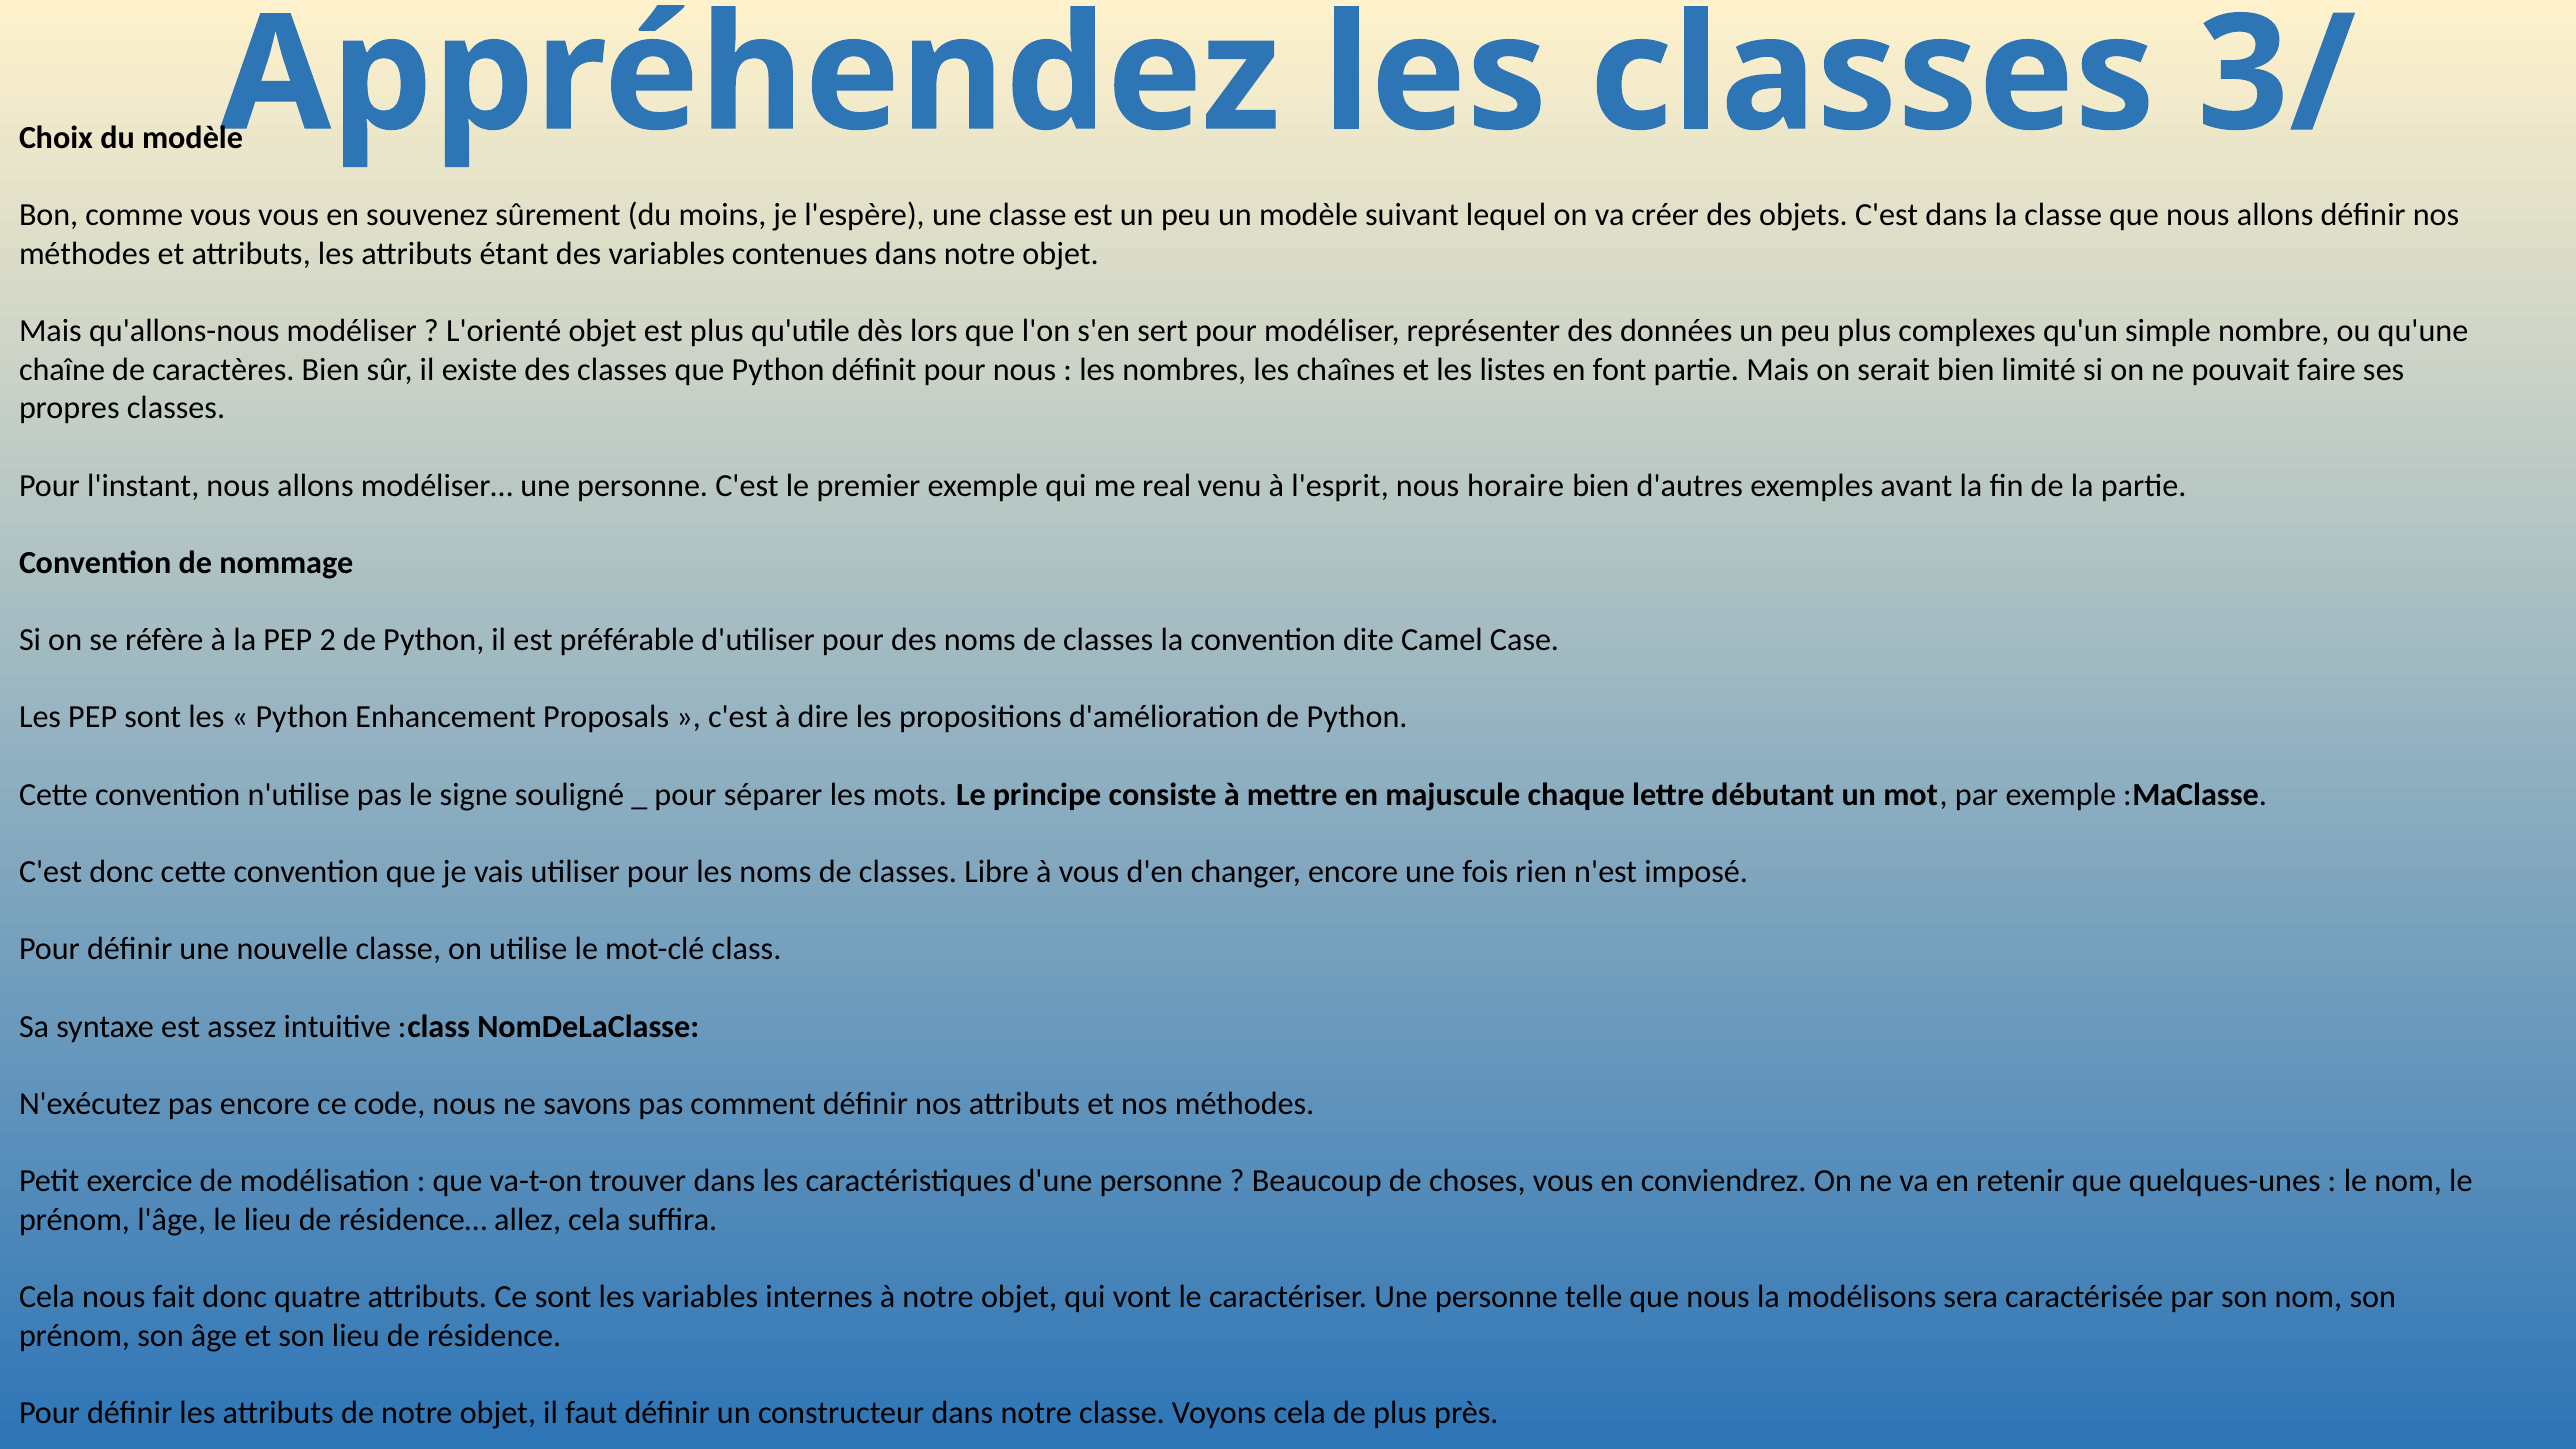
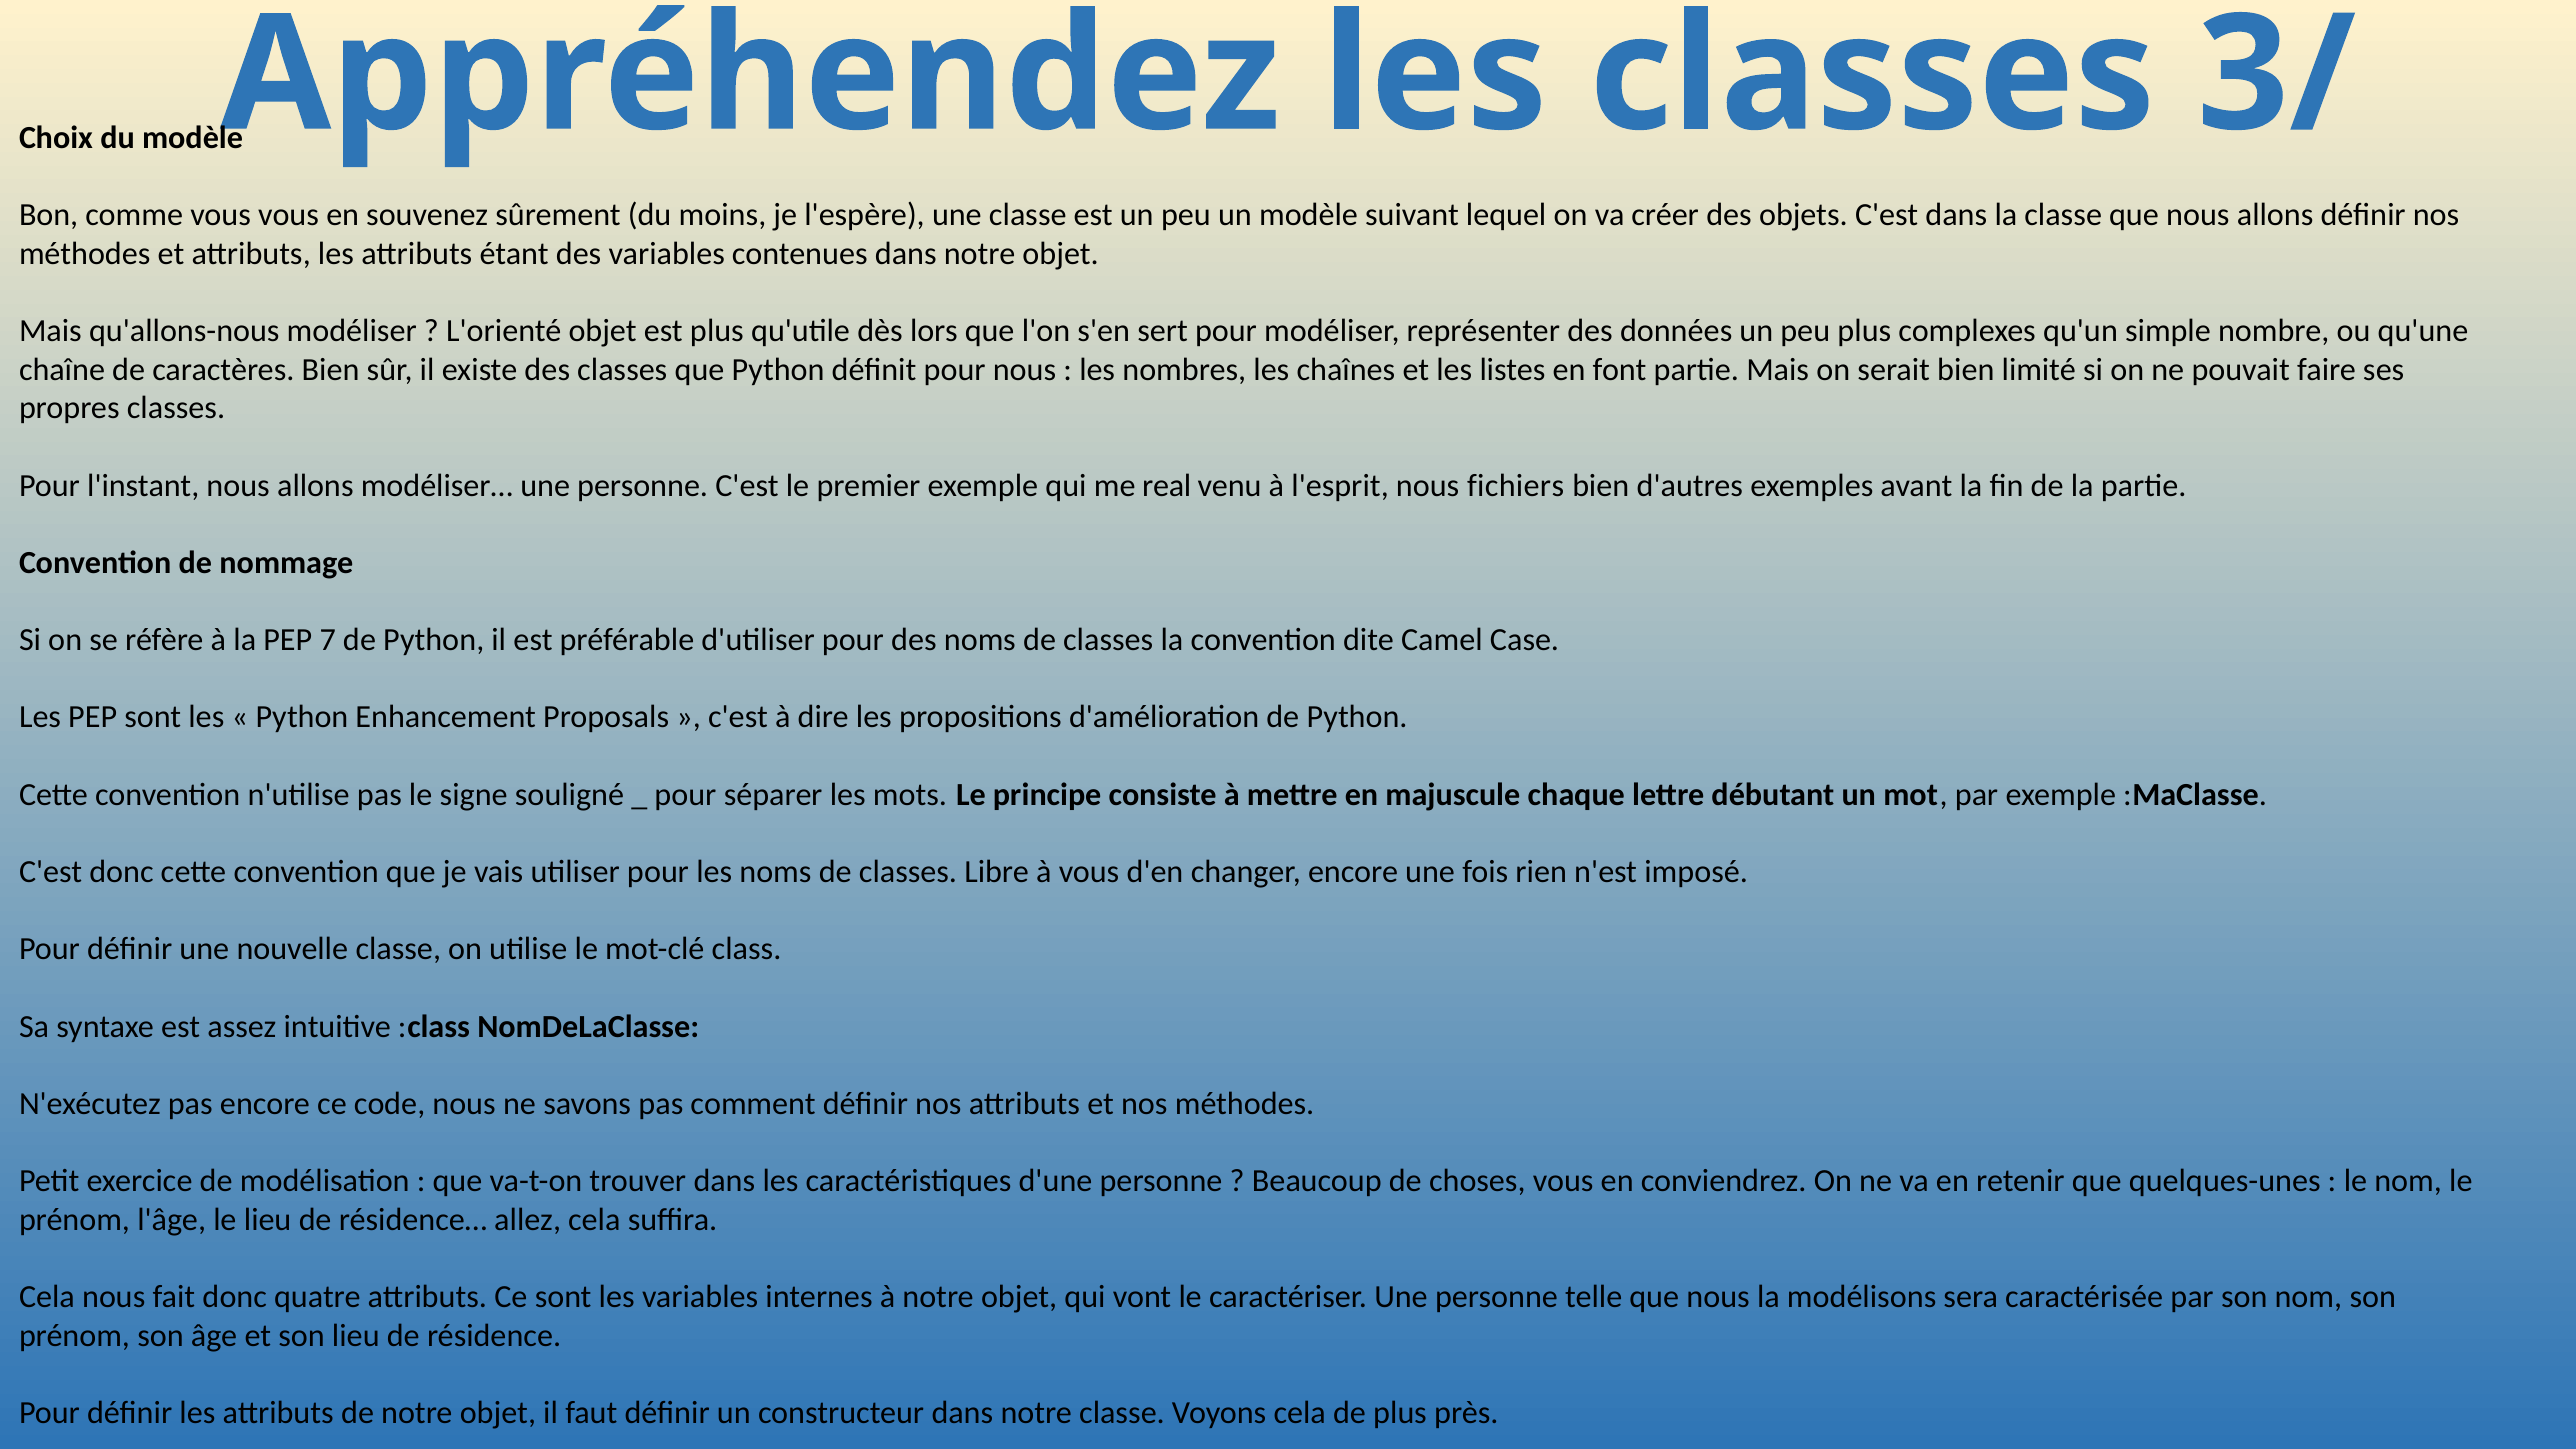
horaire: horaire -> fichiers
2: 2 -> 7
